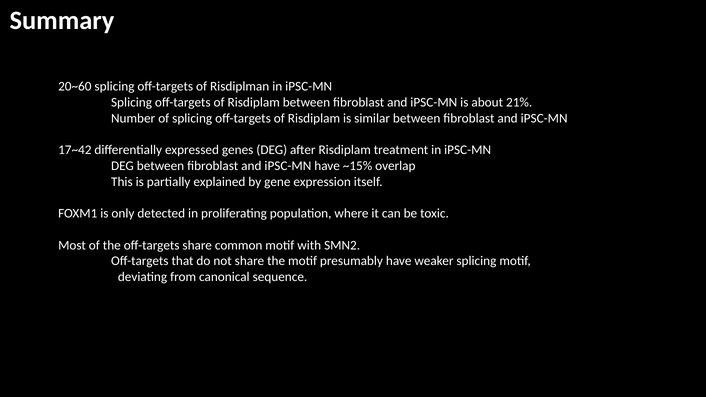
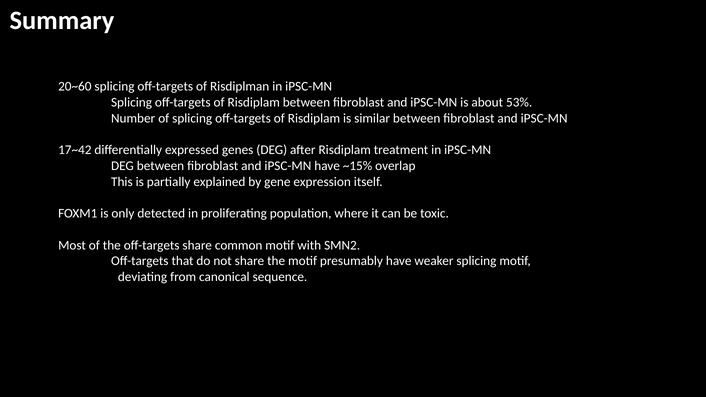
21%: 21% -> 53%
